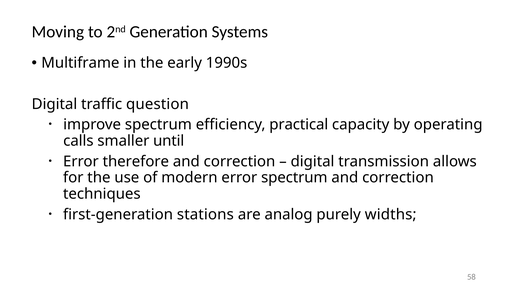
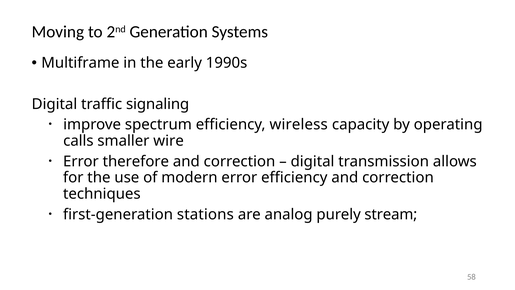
question: question -> signaling
practical: practical -> wireless
until: until -> wire
error spectrum: spectrum -> efficiency
widths: widths -> stream
